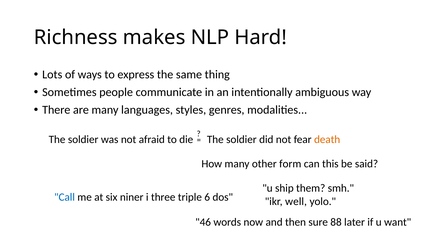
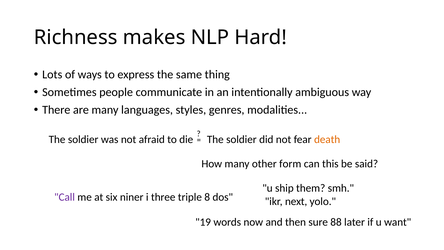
Call colour: blue -> purple
6: 6 -> 8
well: well -> next
46: 46 -> 19
